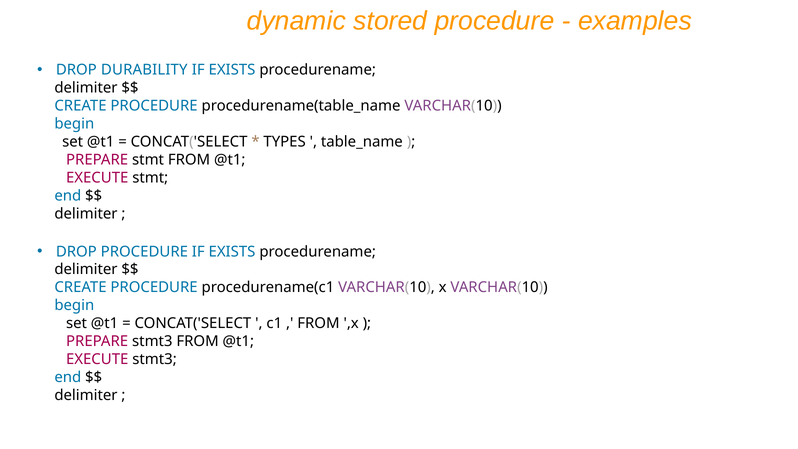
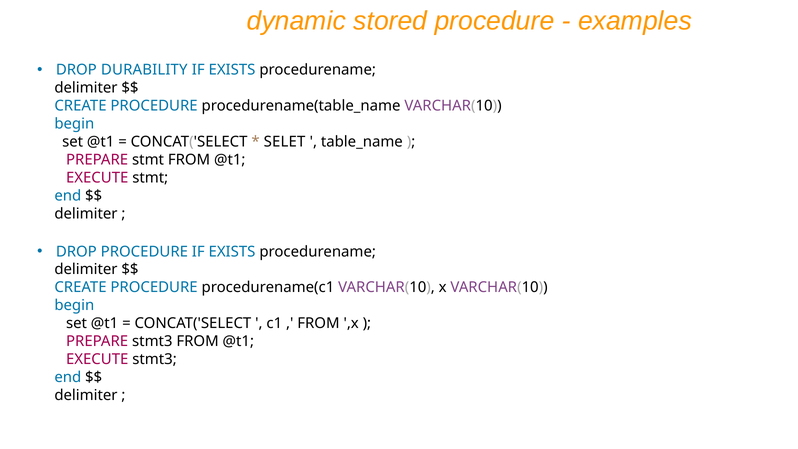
TYPES: TYPES -> SELET
